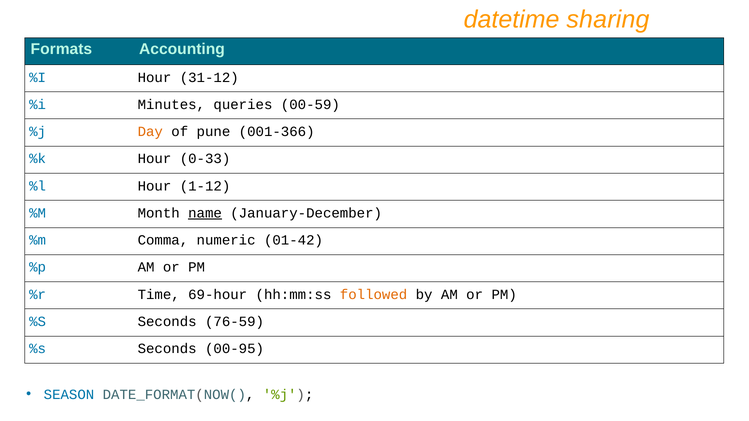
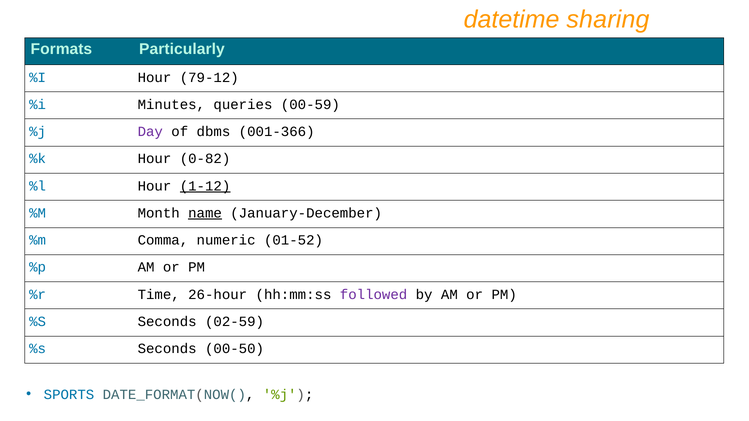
Accounting: Accounting -> Particularly
31-12: 31-12 -> 79-12
Day colour: orange -> purple
pune: pune -> dbms
0-33: 0-33 -> 0-82
1-12 underline: none -> present
01-42: 01-42 -> 01-52
69-hour: 69-hour -> 26-hour
followed colour: orange -> purple
76-59: 76-59 -> 02-59
00-95: 00-95 -> 00-50
SEASON: SEASON -> SPORTS
